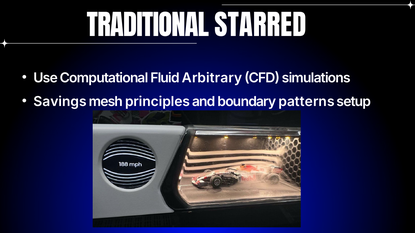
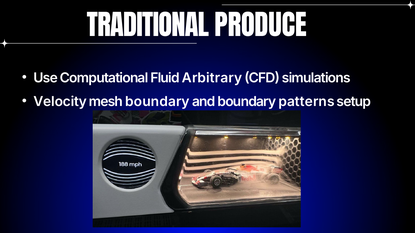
STARRED: STARRED -> PRODUCE
Savings: Savings -> Velocity
mesh principles: principles -> boundary
